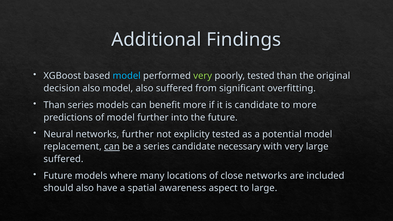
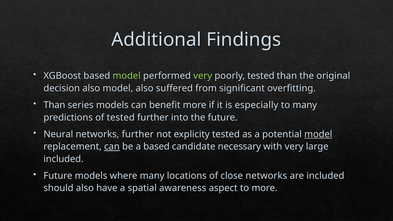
model at (127, 76) colour: light blue -> light green
is candidate: candidate -> especially
to more: more -> many
of model: model -> tested
model at (318, 134) underline: none -> present
a series: series -> based
suffered at (63, 159): suffered -> included
to large: large -> more
